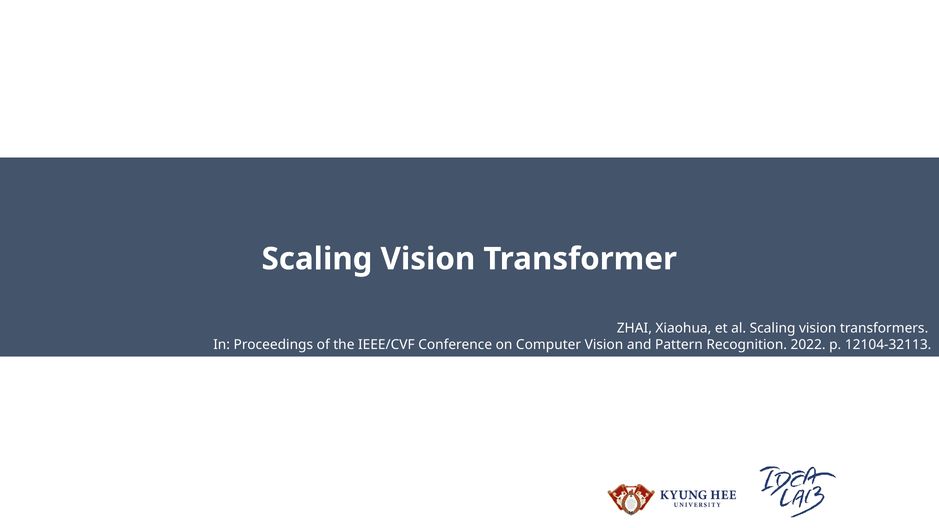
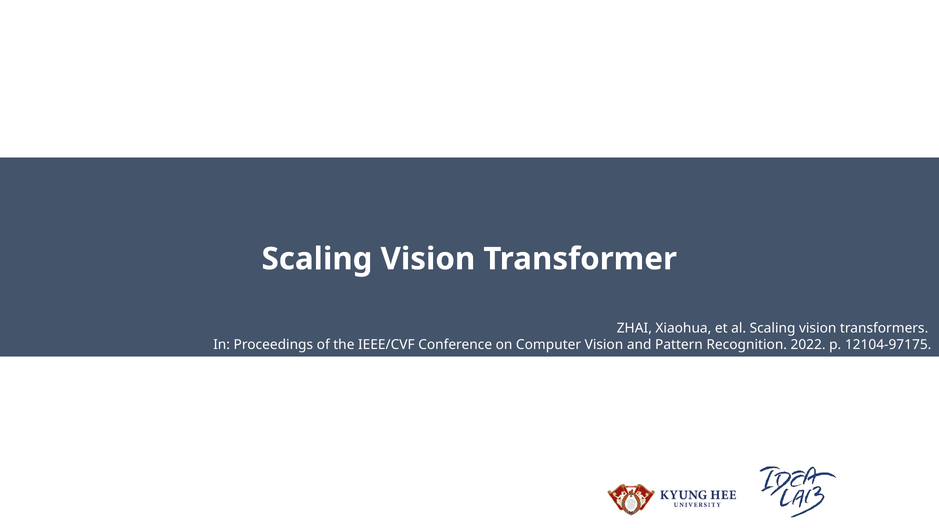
12104-32113: 12104-32113 -> 12104-97175
